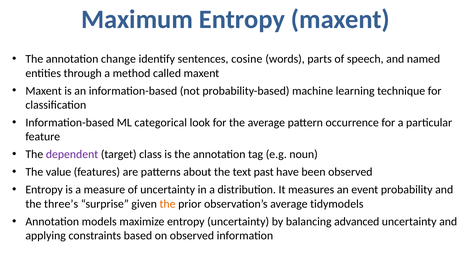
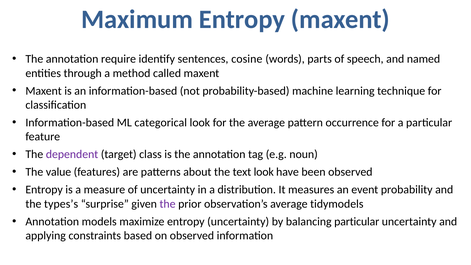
change: change -> require
text past: past -> look
three’s: three’s -> types’s
the at (168, 204) colour: orange -> purple
balancing advanced: advanced -> particular
